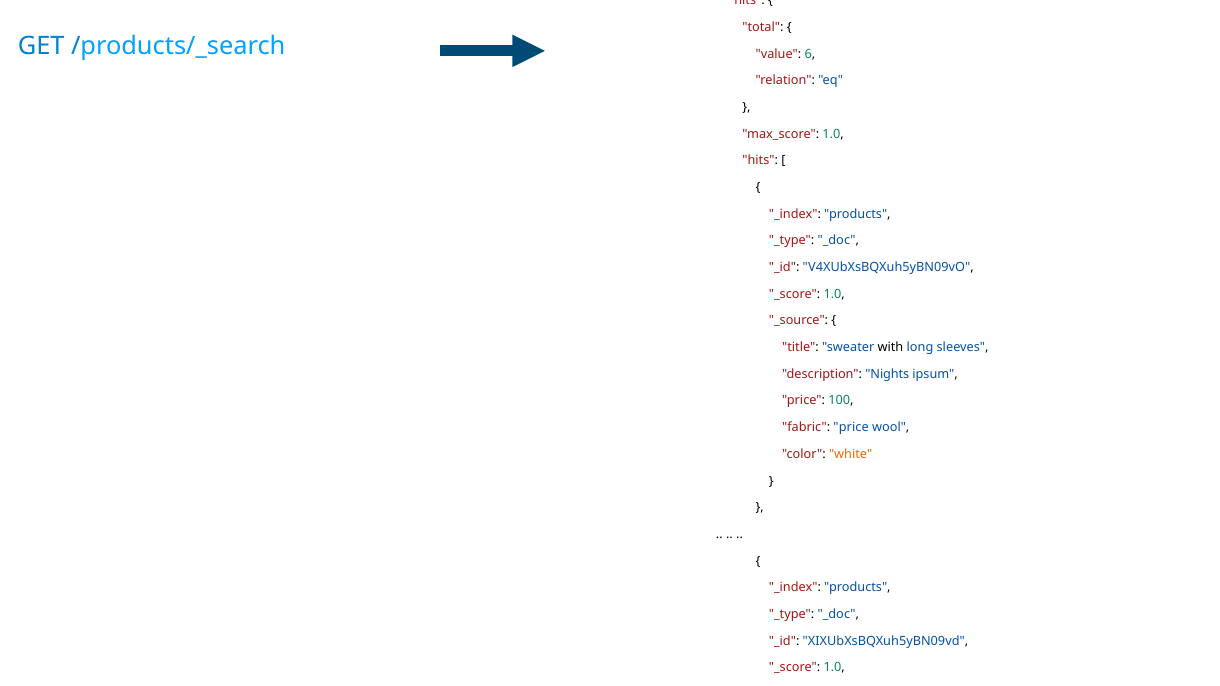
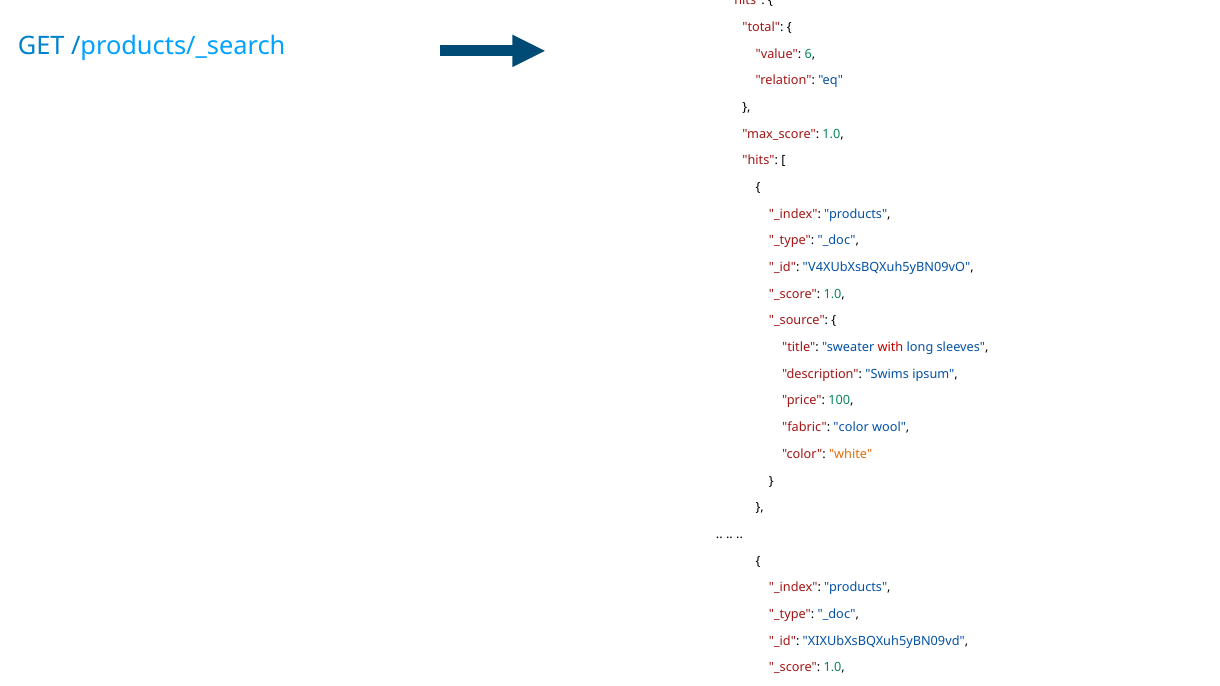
with at (890, 348) colour: black -> red
description Nights: Nights -> Swims
fabric price: price -> color
